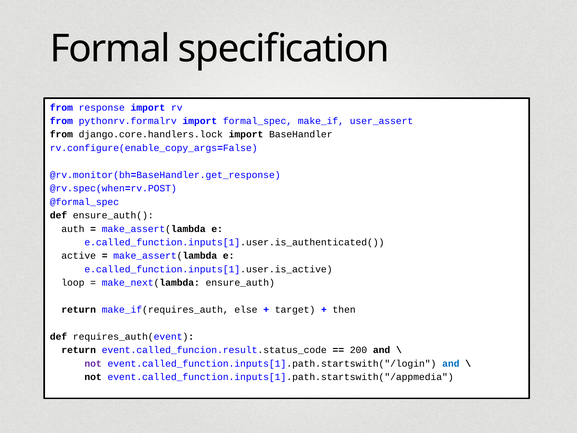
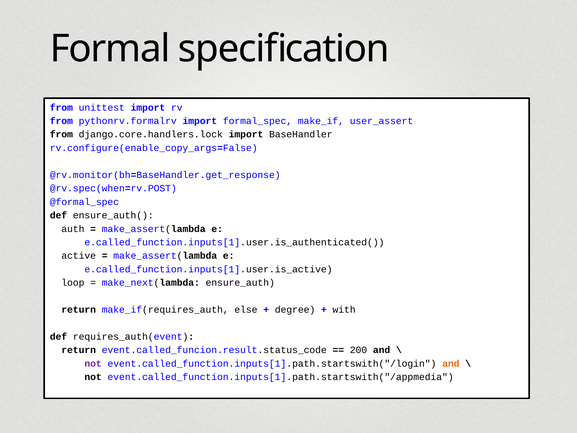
response: response -> unittest
target: target -> degree
then: then -> with
and at (451, 363) colour: blue -> orange
